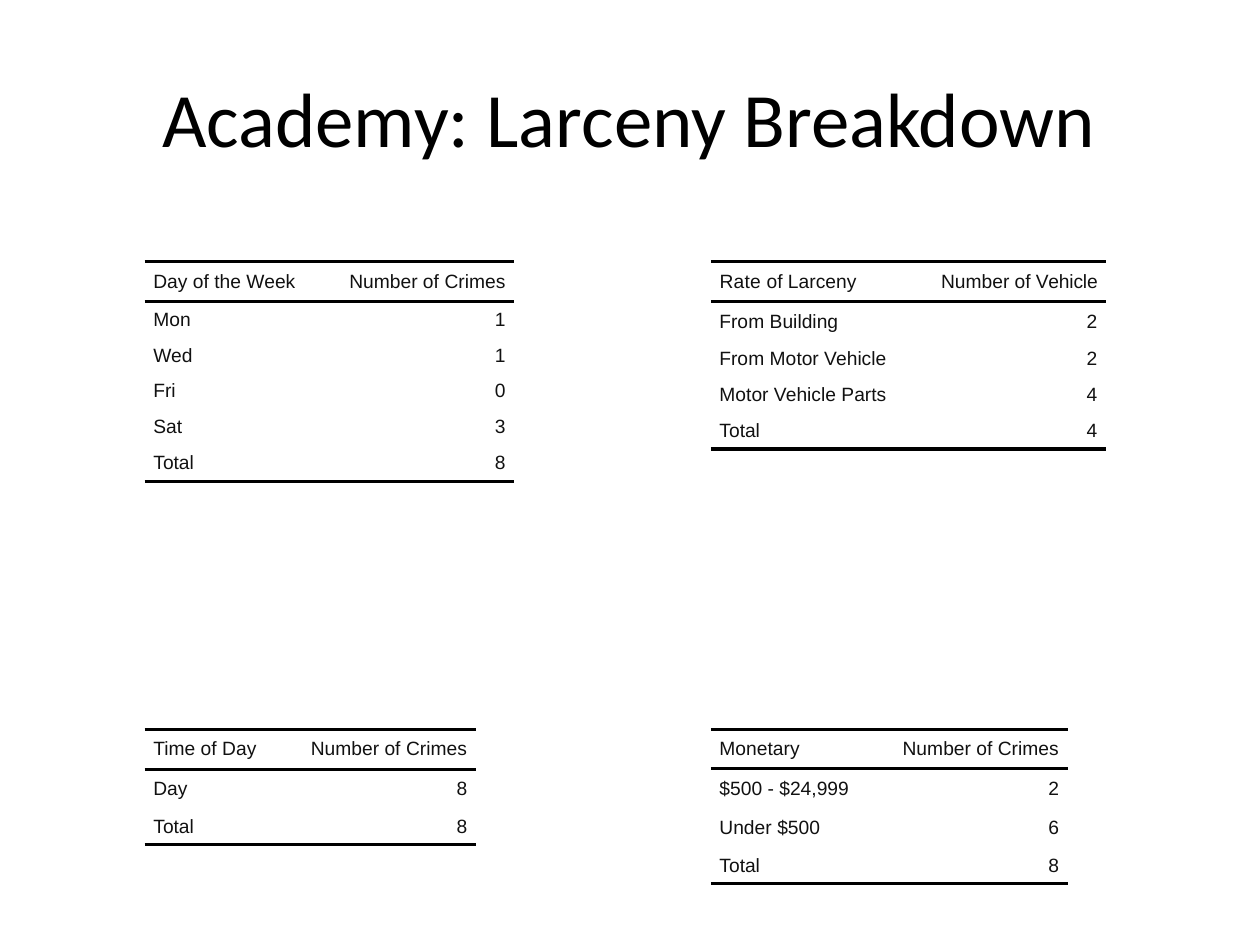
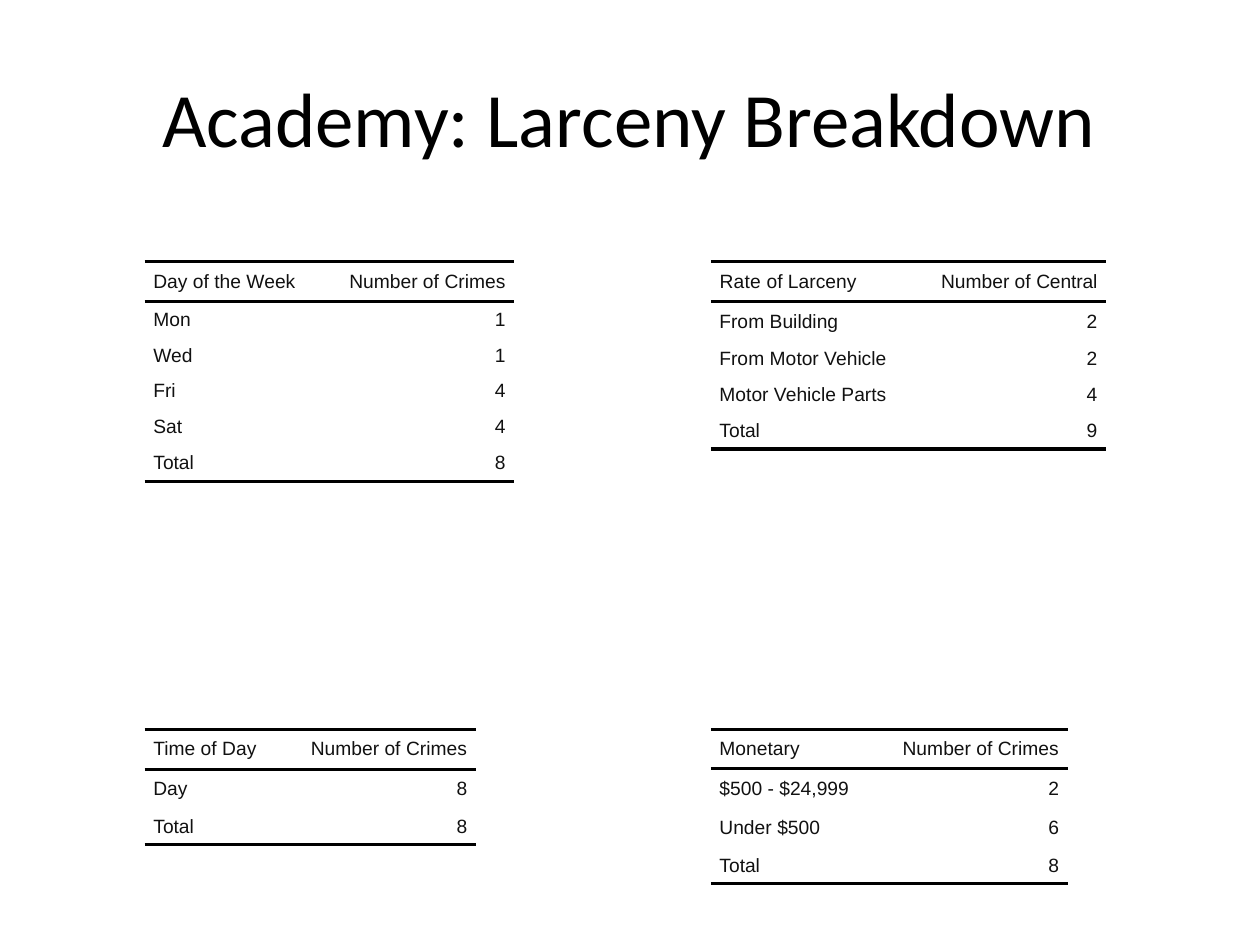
of Vehicle: Vehicle -> Central
Fri 0: 0 -> 4
Sat 3: 3 -> 4
Total 4: 4 -> 9
